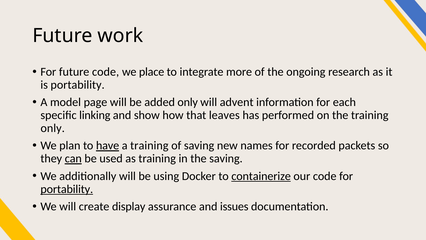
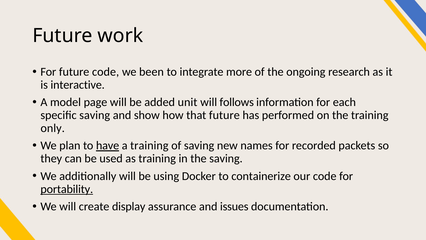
place: place -> been
is portability: portability -> interactive
added only: only -> unit
advent: advent -> follows
specific linking: linking -> saving
that leaves: leaves -> future
can underline: present -> none
containerize underline: present -> none
